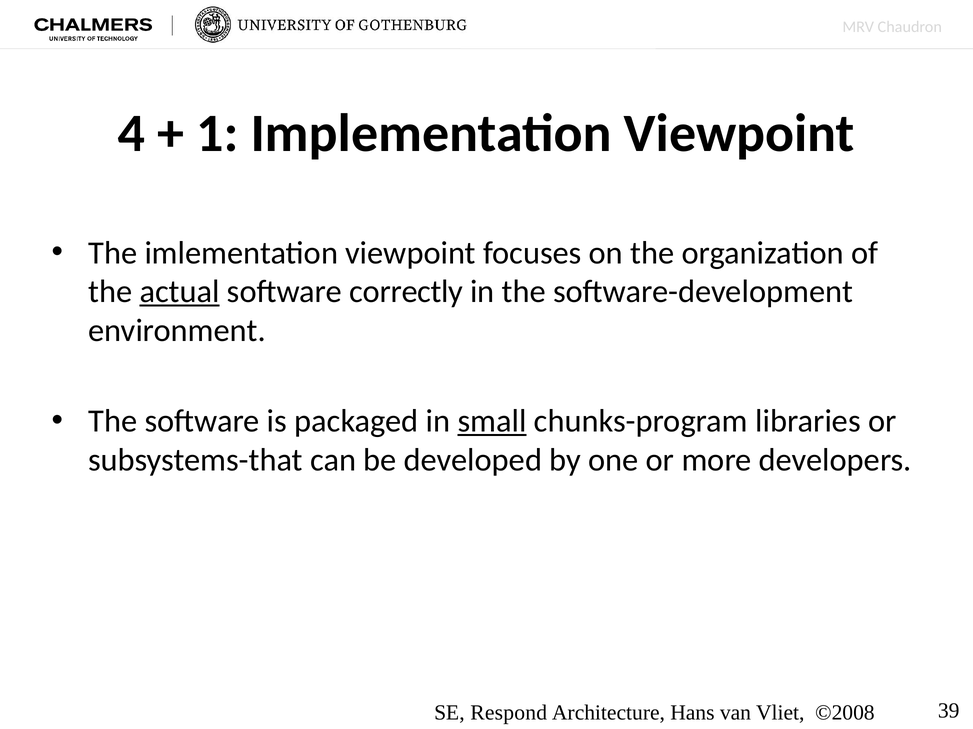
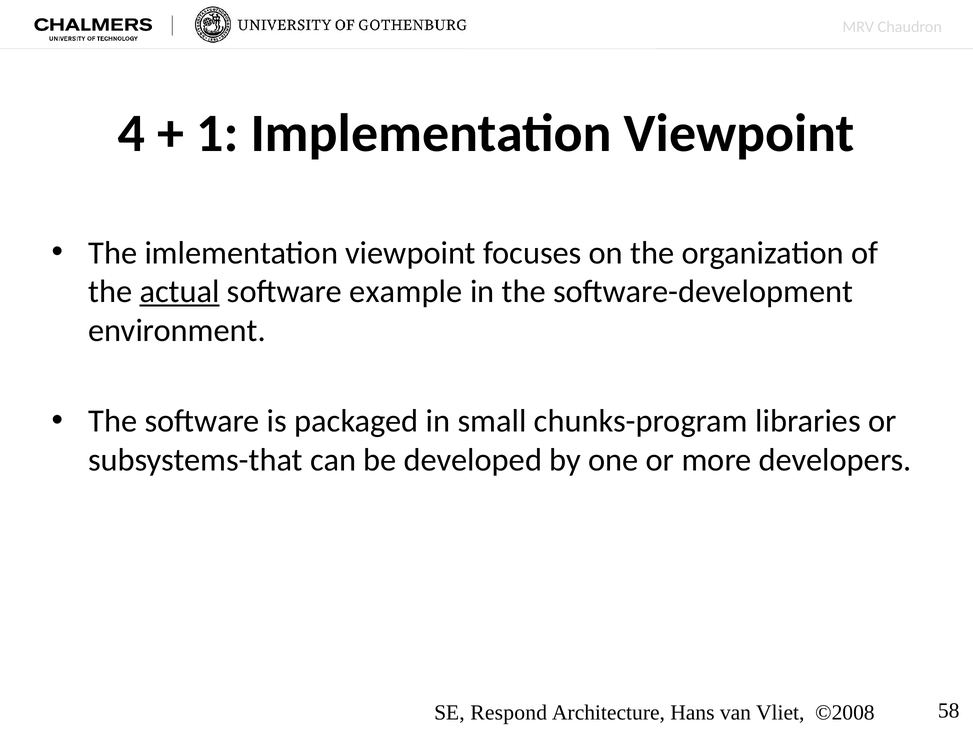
correctly: correctly -> example
small underline: present -> none
39: 39 -> 58
